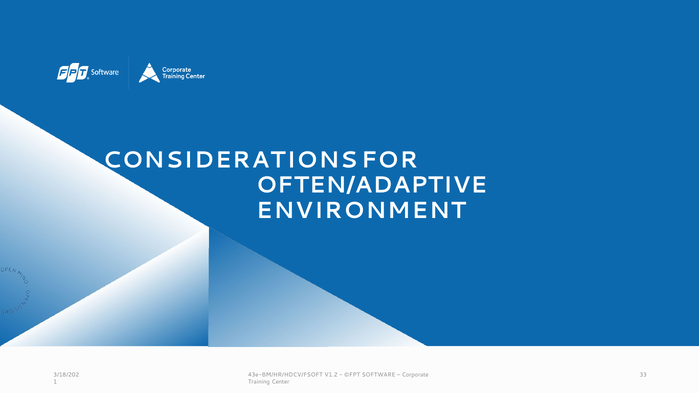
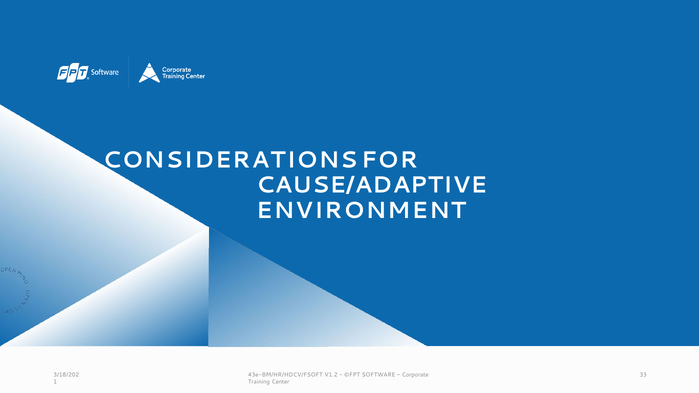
OFTEN/ADAPTIVE: OFTEN/ADAPTIVE -> CAUSE/ADAPTIVE
